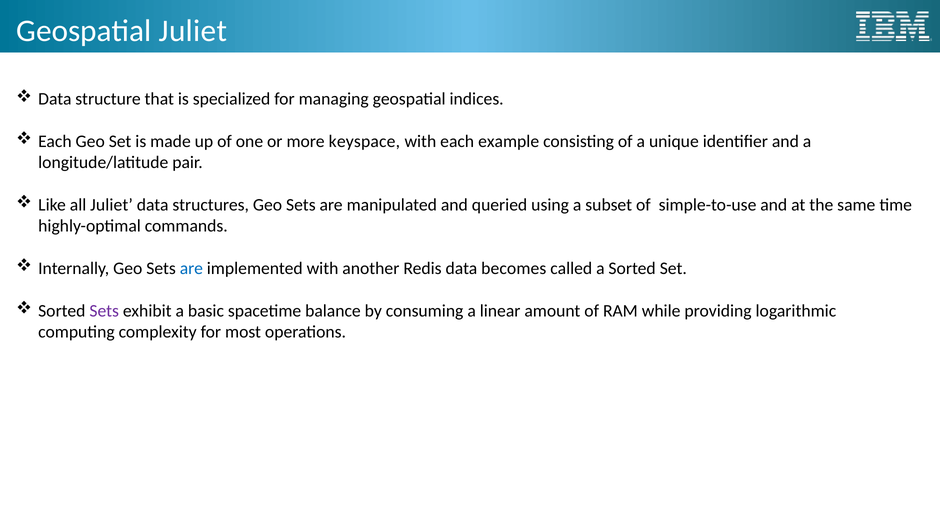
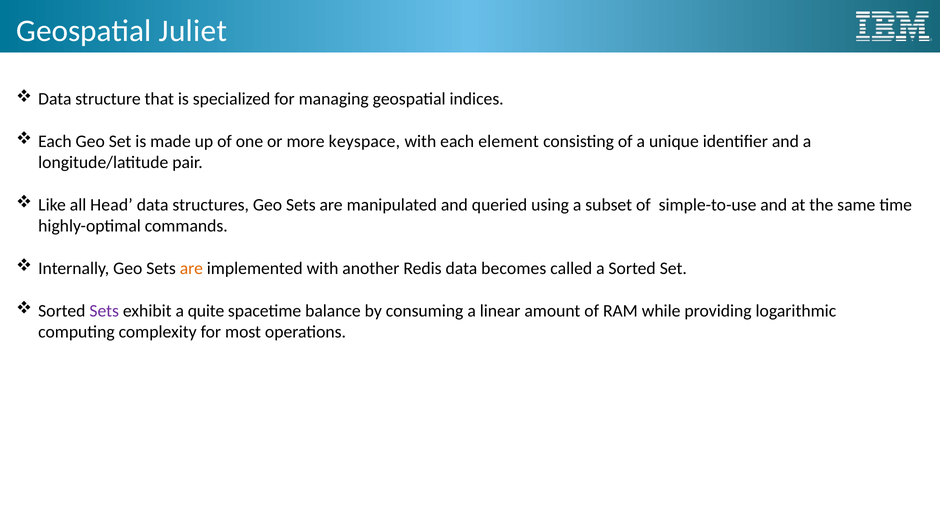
example: example -> element
all Juliet: Juliet -> Head
are at (191, 268) colour: blue -> orange
basic: basic -> quite
